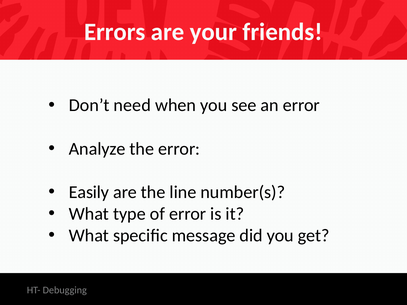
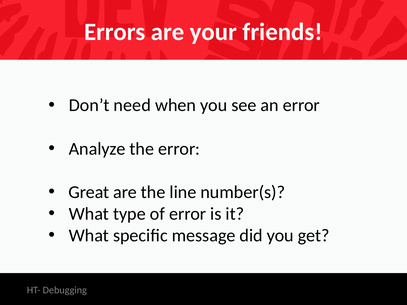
Easily: Easily -> Great
